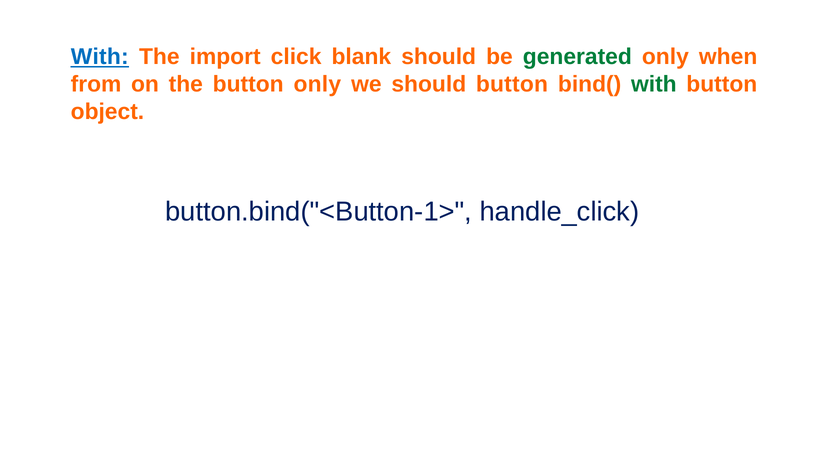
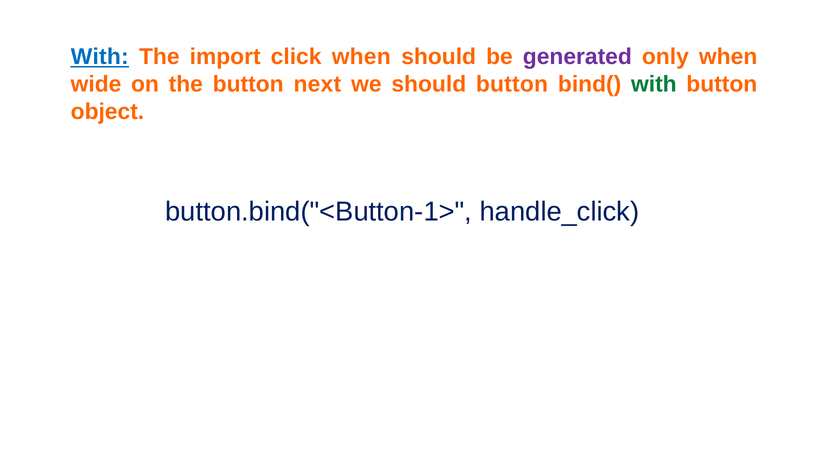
click blank: blank -> when
generated colour: green -> purple
from: from -> wide
button only: only -> next
